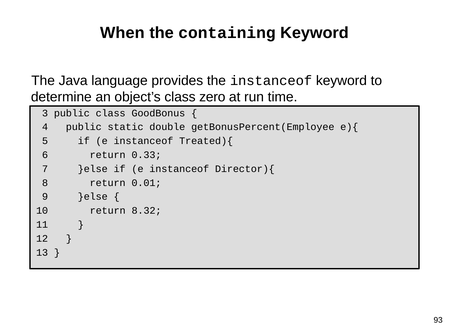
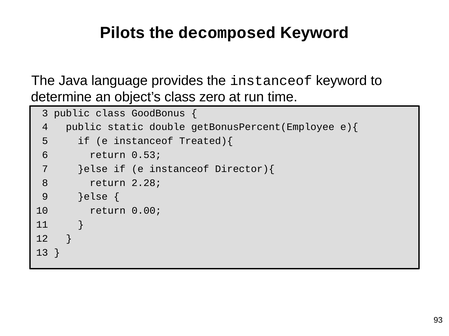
When: When -> Pilots
containing: containing -> decomposed
0.33: 0.33 -> 0.53
0.01: 0.01 -> 2.28
8.32: 8.32 -> 0.00
